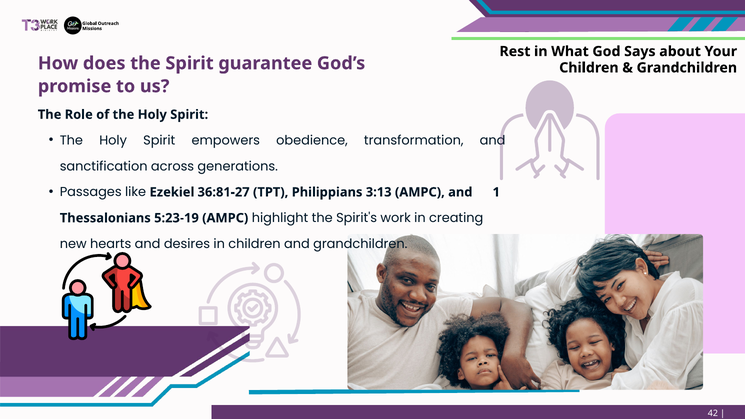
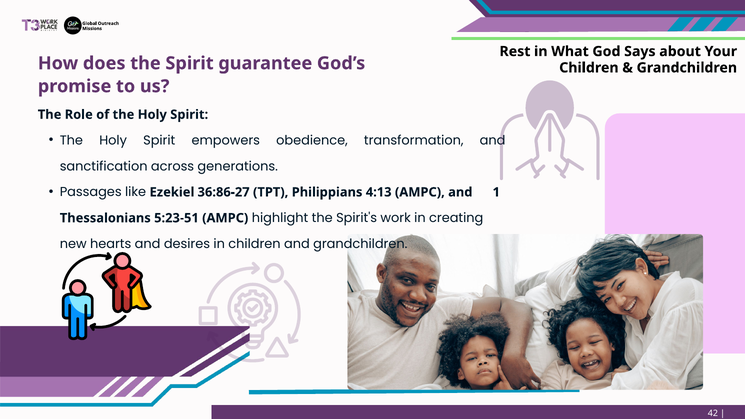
36:81-27: 36:81-27 -> 36:86-27
3:13: 3:13 -> 4:13
5:23-19: 5:23-19 -> 5:23-51
